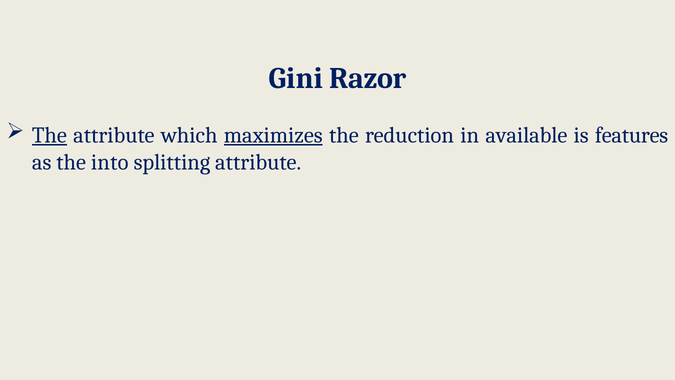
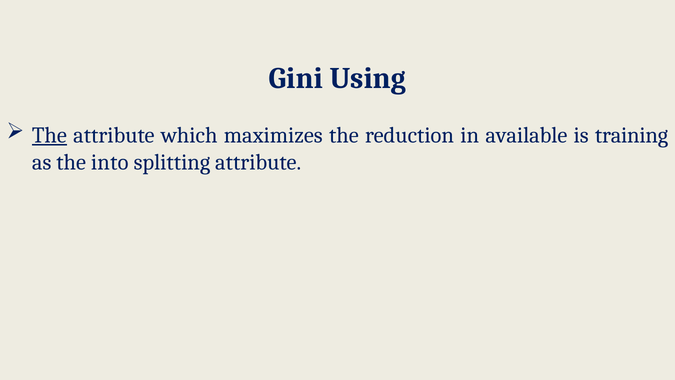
Razor: Razor -> Using
maximizes underline: present -> none
features: features -> training
